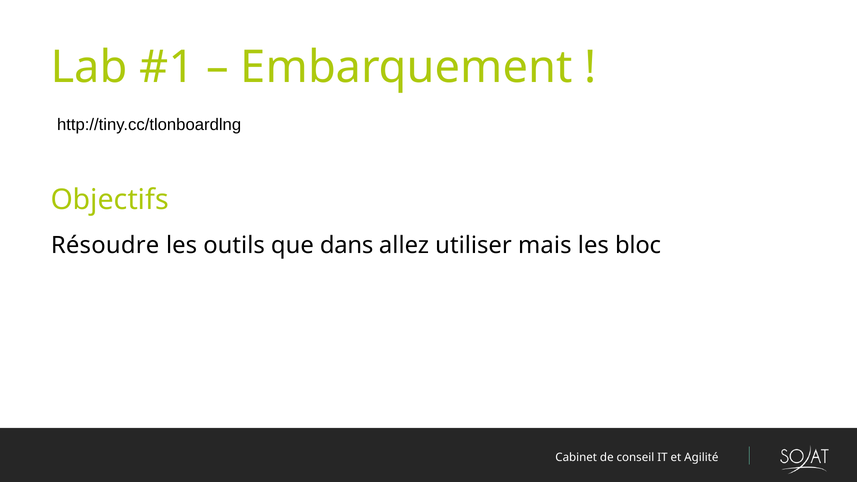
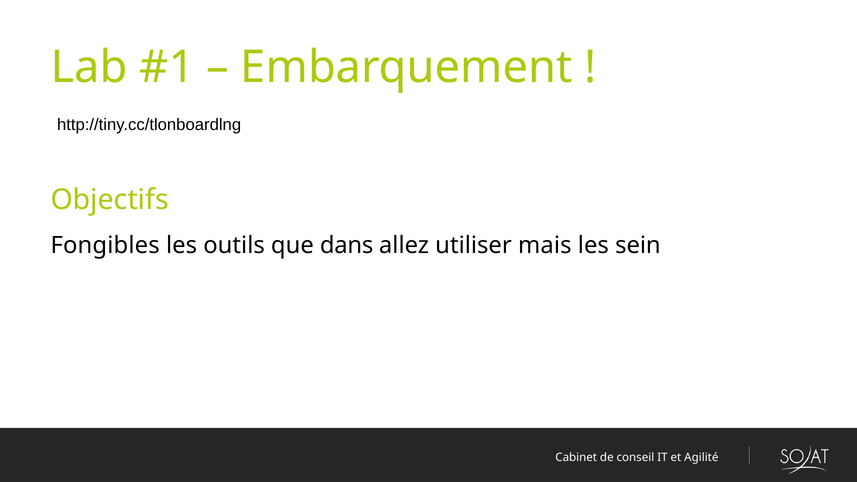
Résoudre: Résoudre -> Fongibles
bloc: bloc -> sein
